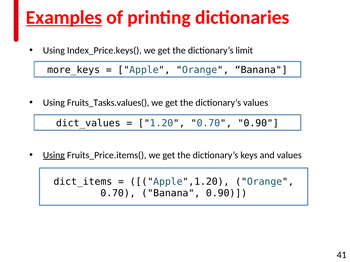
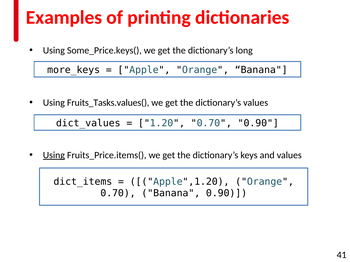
Examples underline: present -> none
Index_Price.keys(: Index_Price.keys( -> Some_Price.keys(
limit: limit -> long
